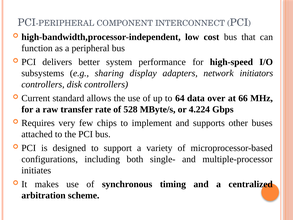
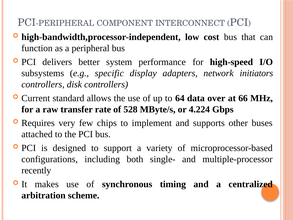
sharing: sharing -> specific
initiates: initiates -> recently
